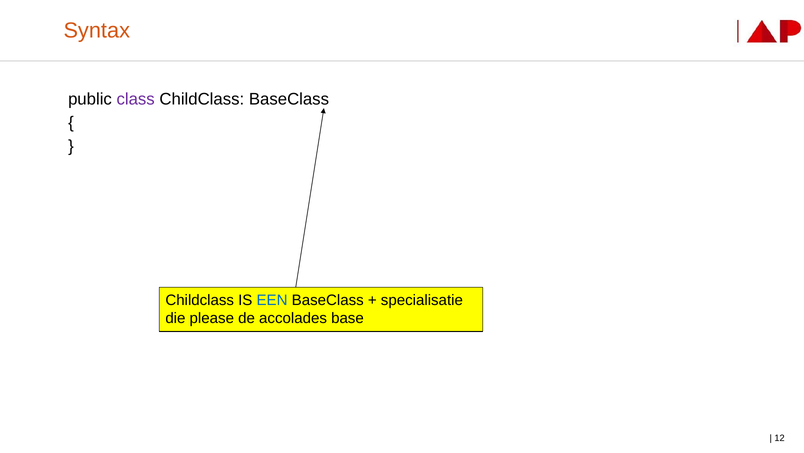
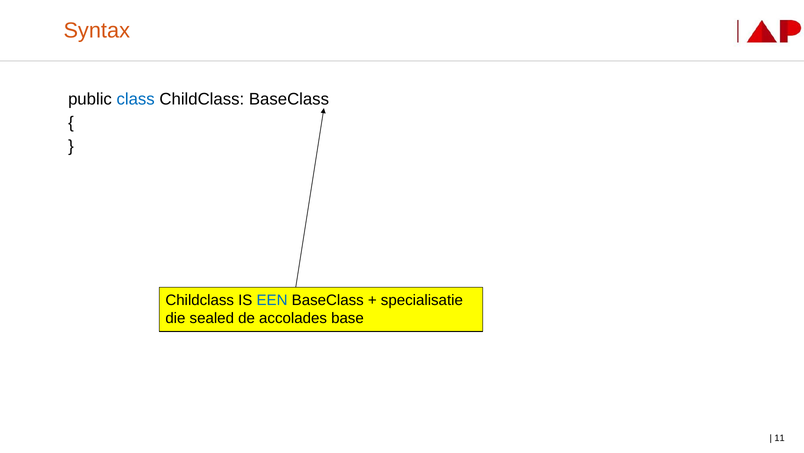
class colour: purple -> blue
please: please -> sealed
12: 12 -> 11
